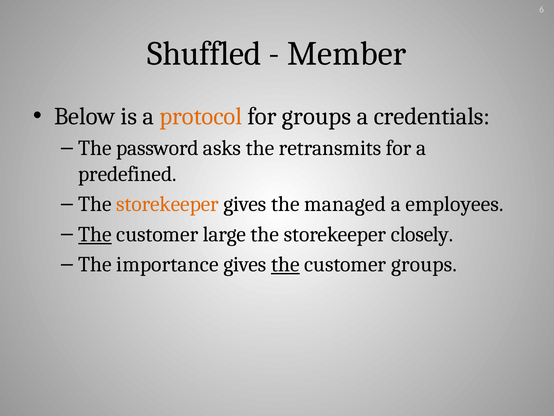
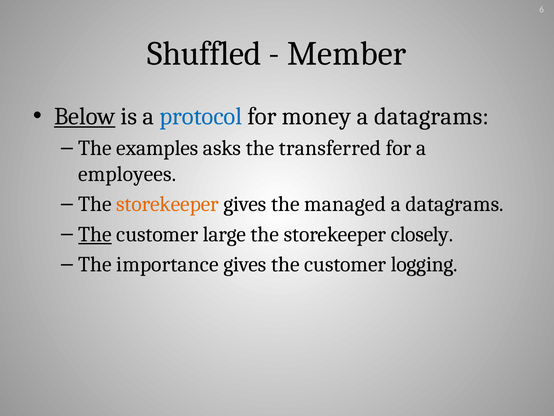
Below underline: none -> present
protocol colour: orange -> blue
for groups: groups -> money
credentials at (432, 116): credentials -> datagrams
password: password -> examples
retransmits: retransmits -> transferred
predefined: predefined -> employees
employees at (455, 204): employees -> datagrams
the at (285, 264) underline: present -> none
customer groups: groups -> logging
